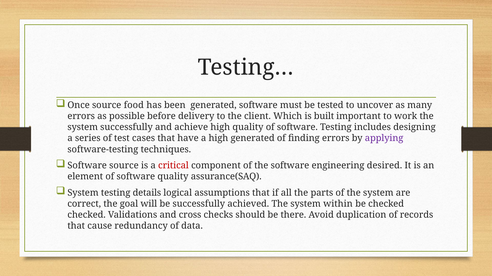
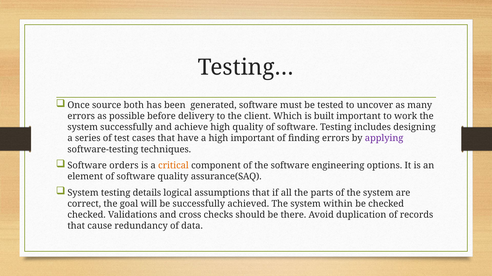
food: food -> both
high generated: generated -> important
Software source: source -> orders
critical colour: red -> orange
desired: desired -> options
